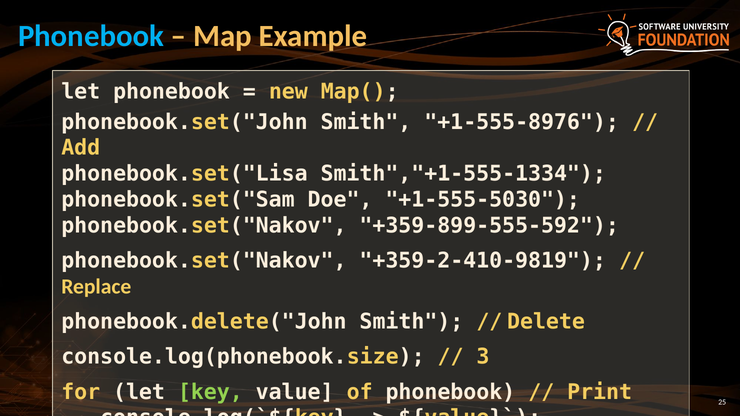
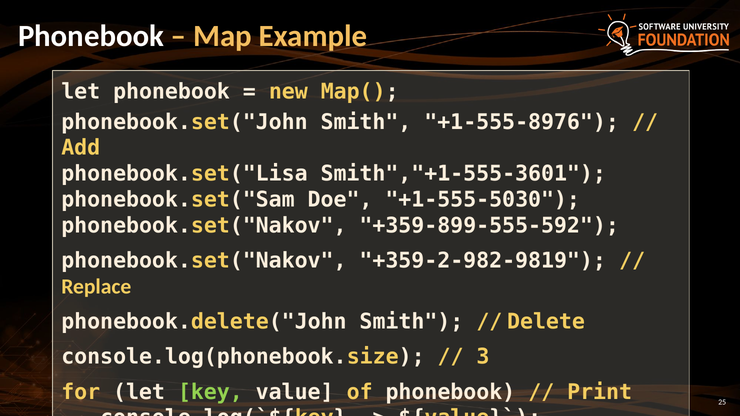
Phonebook at (91, 36) colour: light blue -> white
Smith","+1-555-1334: Smith","+1-555-1334 -> Smith","+1-555-3601
+359-2-410-9819: +359-2-410-9819 -> +359-2-982-9819
